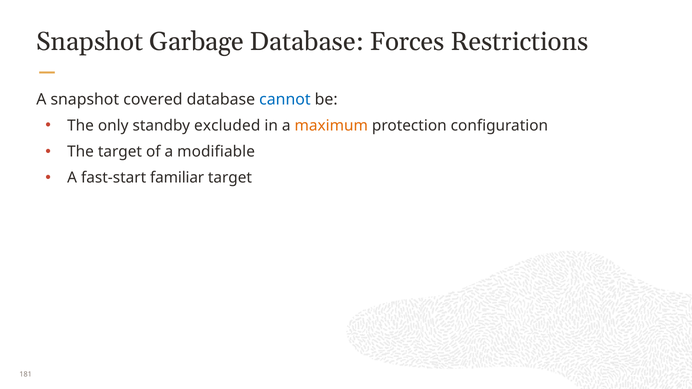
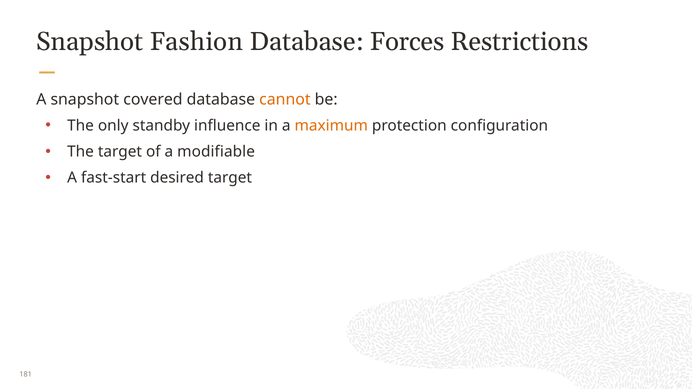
Garbage: Garbage -> Fashion
cannot colour: blue -> orange
excluded: excluded -> influence
familiar: familiar -> desired
